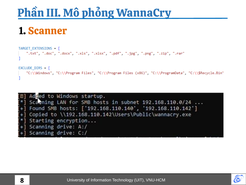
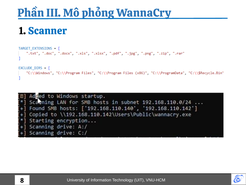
Scanner colour: orange -> blue
